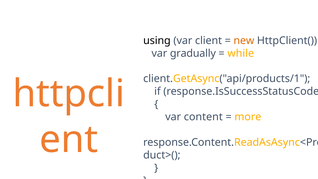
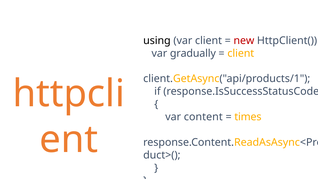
new colour: orange -> red
while at (241, 53): while -> client
more: more -> times
